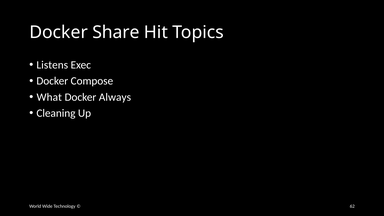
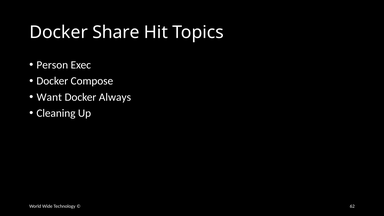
Listens: Listens -> Person
What: What -> Want
